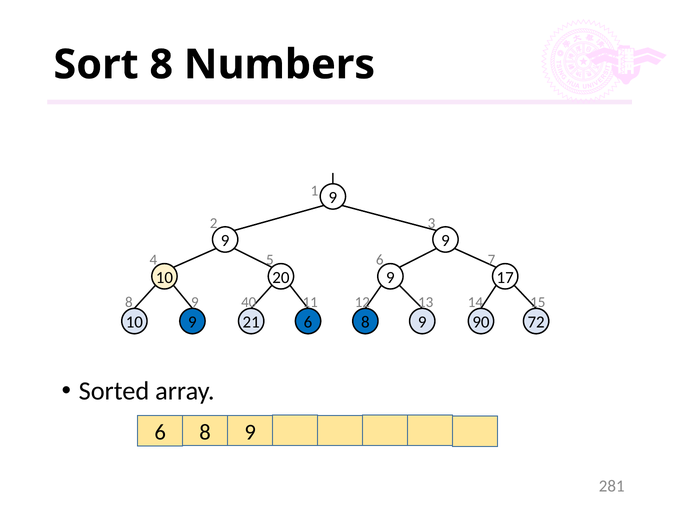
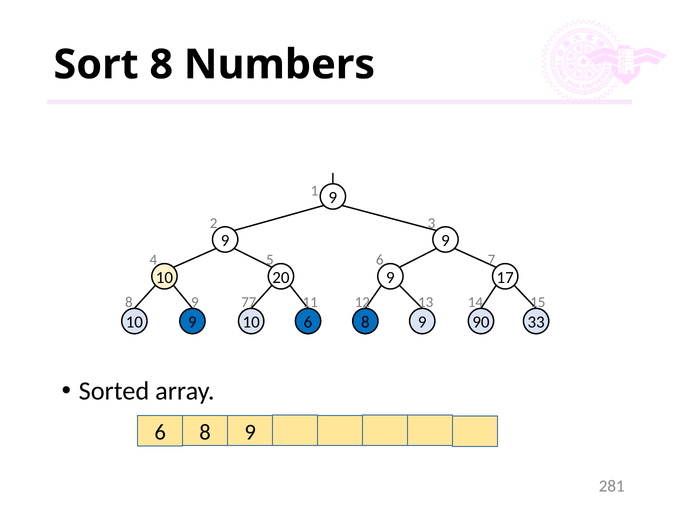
40: 40 -> 77
10 9 21: 21 -> 10
72: 72 -> 33
